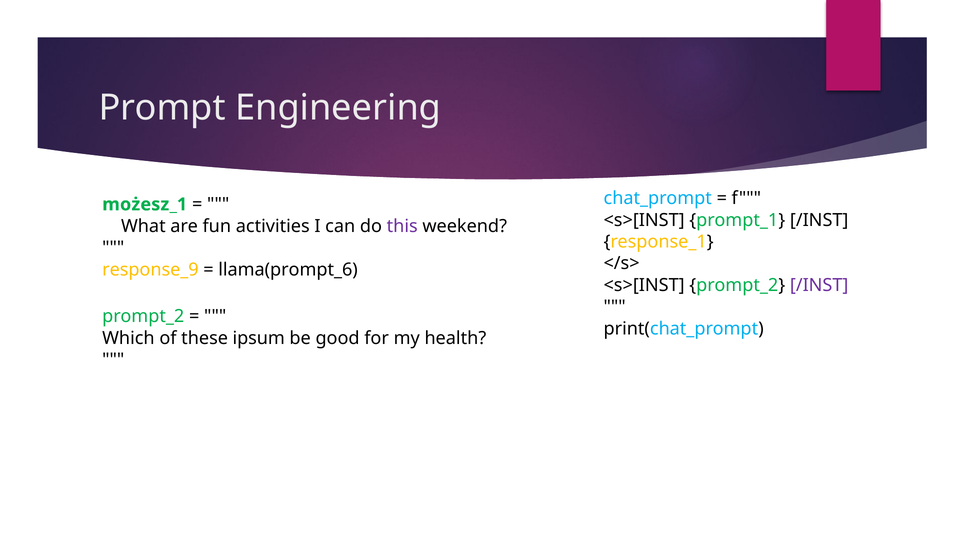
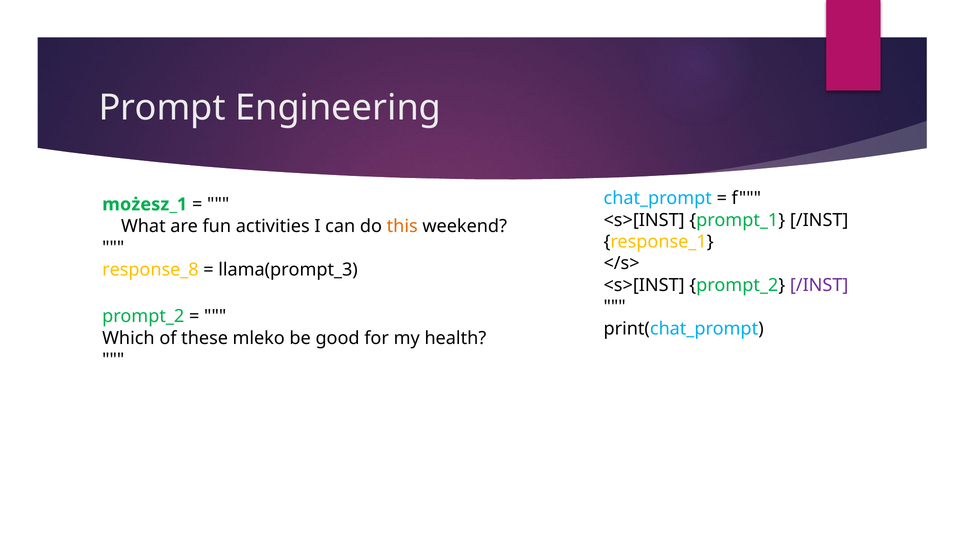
this colour: purple -> orange
response_9: response_9 -> response_8
llama(prompt_6: llama(prompt_6 -> llama(prompt_3
ipsum: ipsum -> mleko
